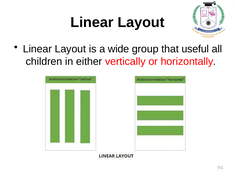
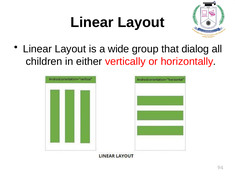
useful: useful -> dialog
